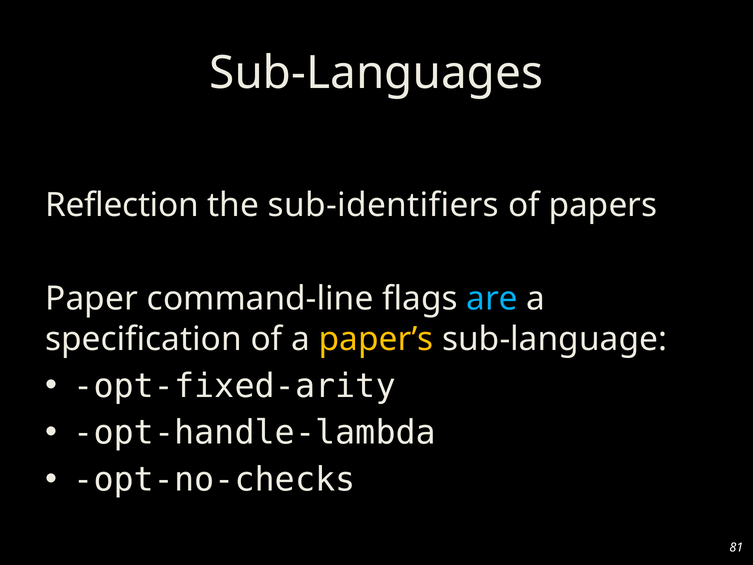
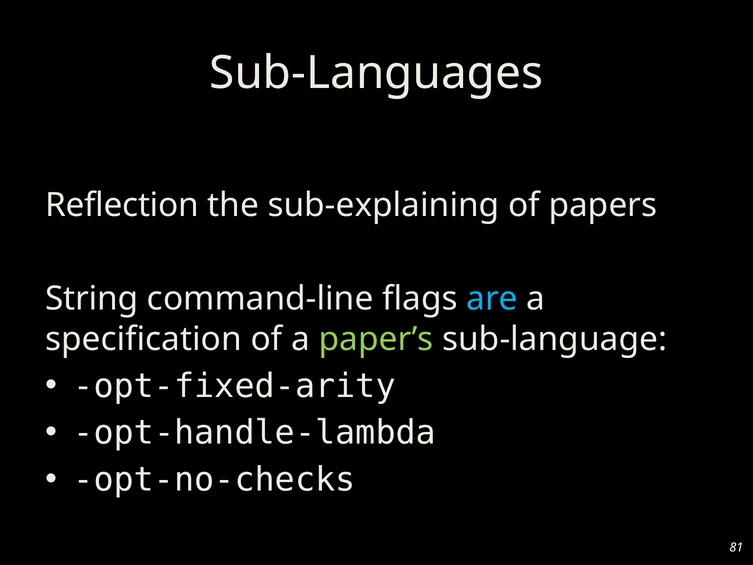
sub-identifiers: sub-identifiers -> sub-explaining
Paper: Paper -> String
paper’s colour: yellow -> light green
